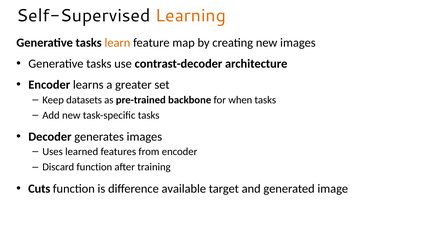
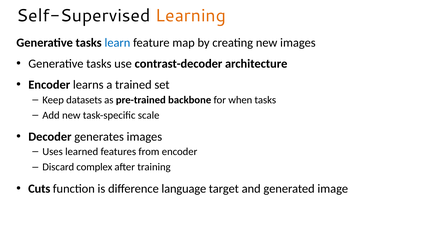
learn colour: orange -> blue
greater: greater -> trained
task-specific tasks: tasks -> scale
Discard function: function -> complex
available: available -> language
